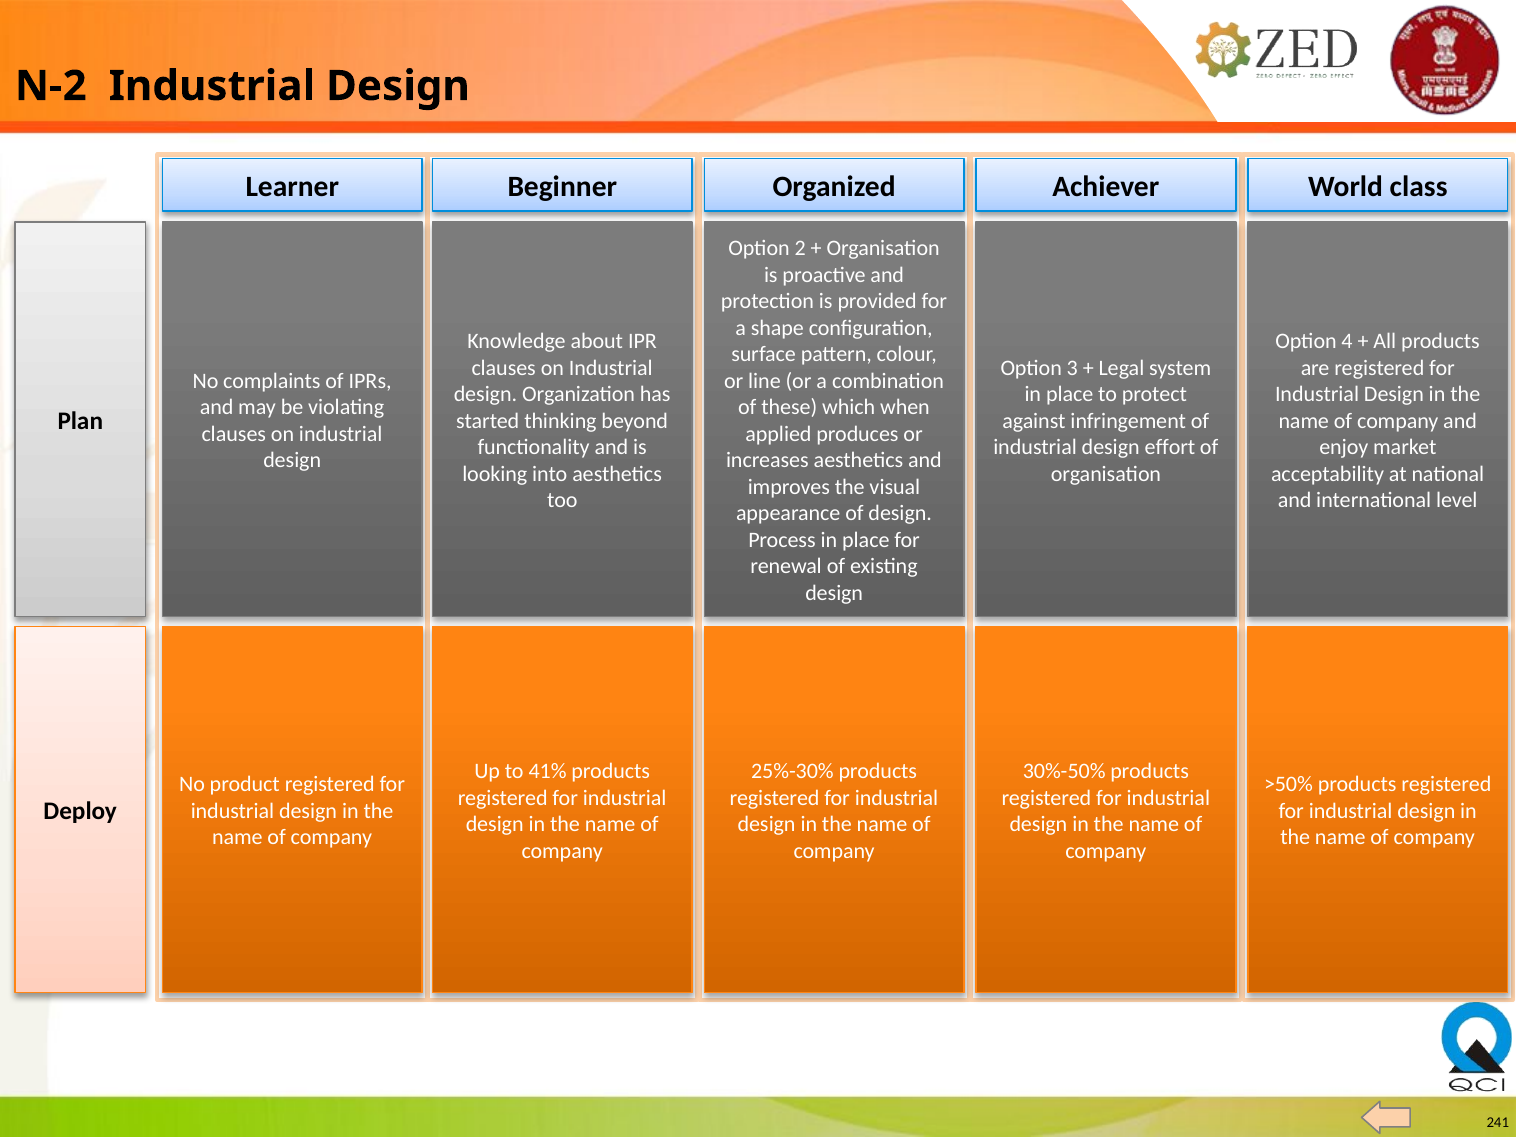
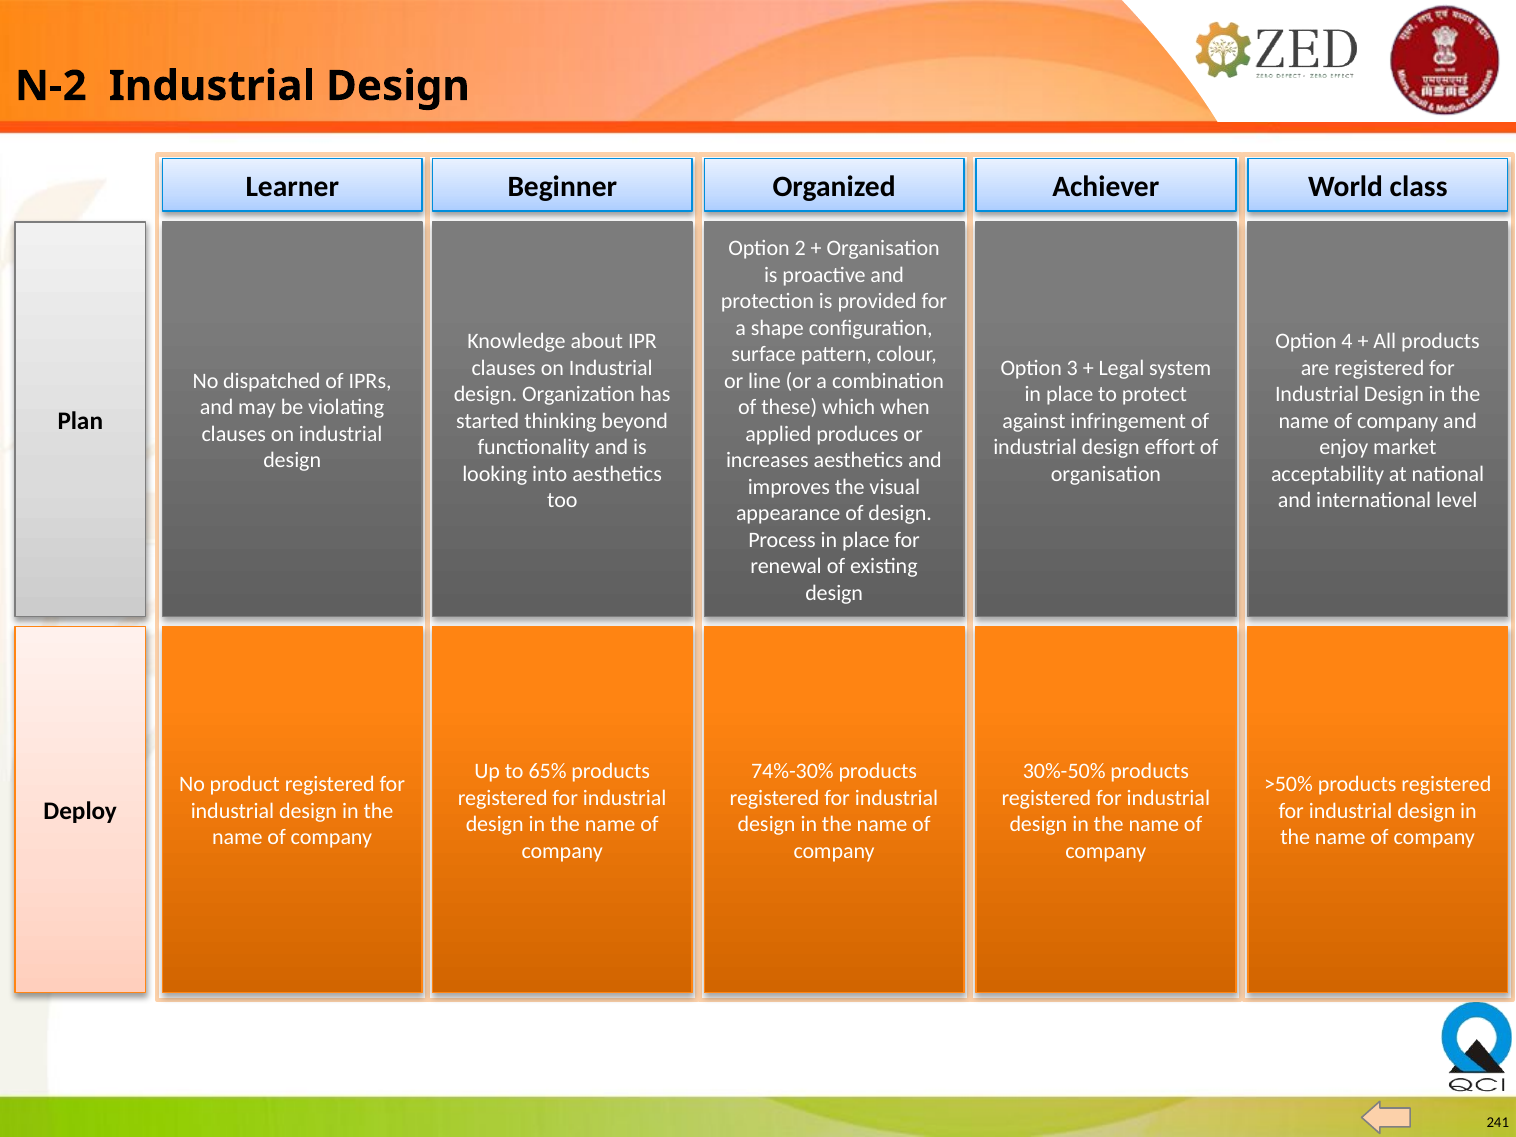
complaints: complaints -> dispatched
41%: 41% -> 65%
25%-30%: 25%-30% -> 74%-30%
